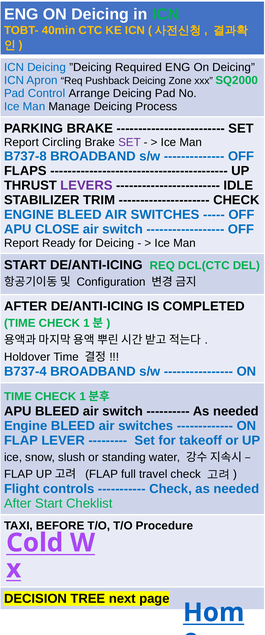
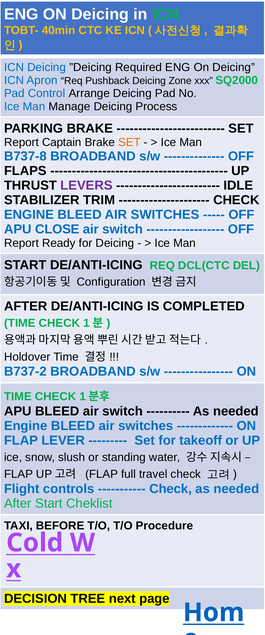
Circling: Circling -> Captain
SET at (129, 142) colour: purple -> orange
B737-4: B737-4 -> B737-2
